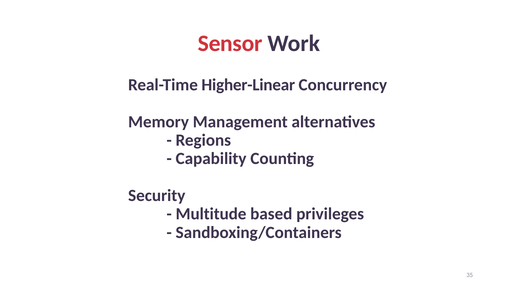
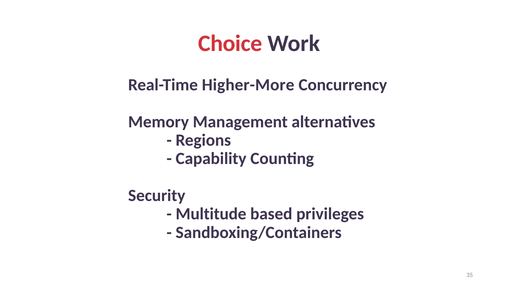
Sensor: Sensor -> Choice
Higher-Linear: Higher-Linear -> Higher-More
